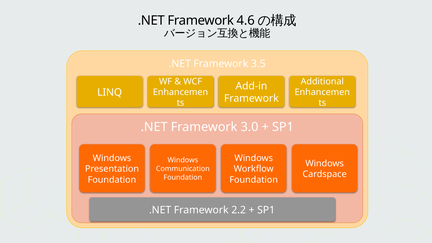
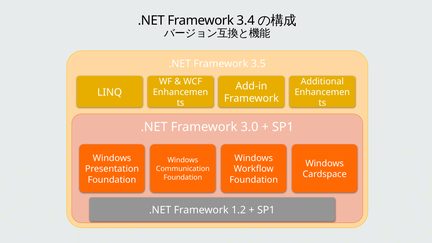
4.6: 4.6 -> 3.4
2.2: 2.2 -> 1.2
